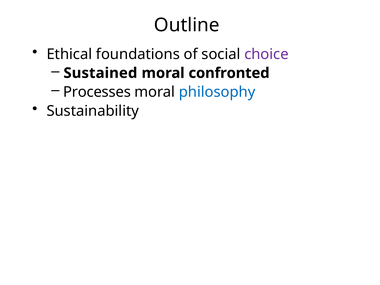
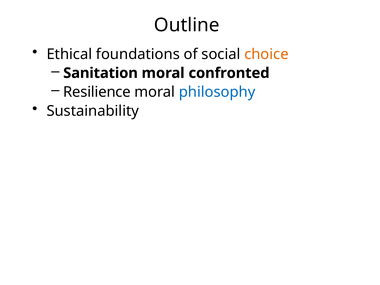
choice colour: purple -> orange
Sustained: Sustained -> Sanitation
Processes: Processes -> Resilience
